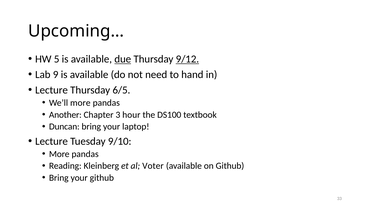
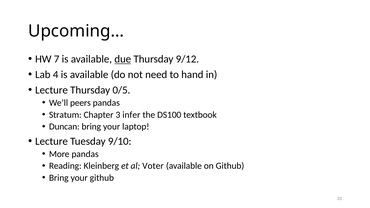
5: 5 -> 7
9/12 underline: present -> none
9: 9 -> 4
6/5: 6/5 -> 0/5
We’ll more: more -> peers
Another: Another -> Stratum
hour: hour -> infer
